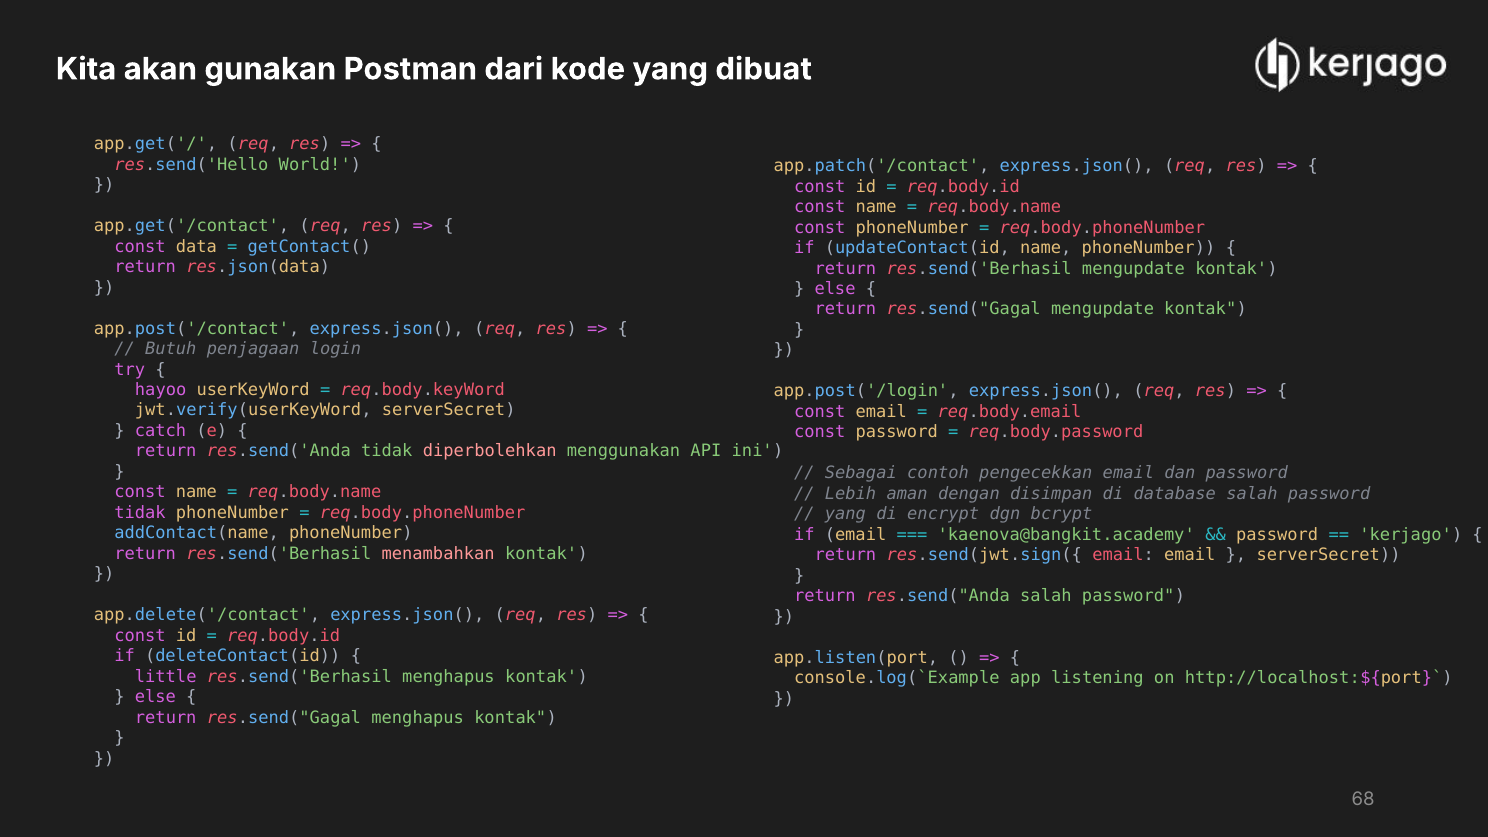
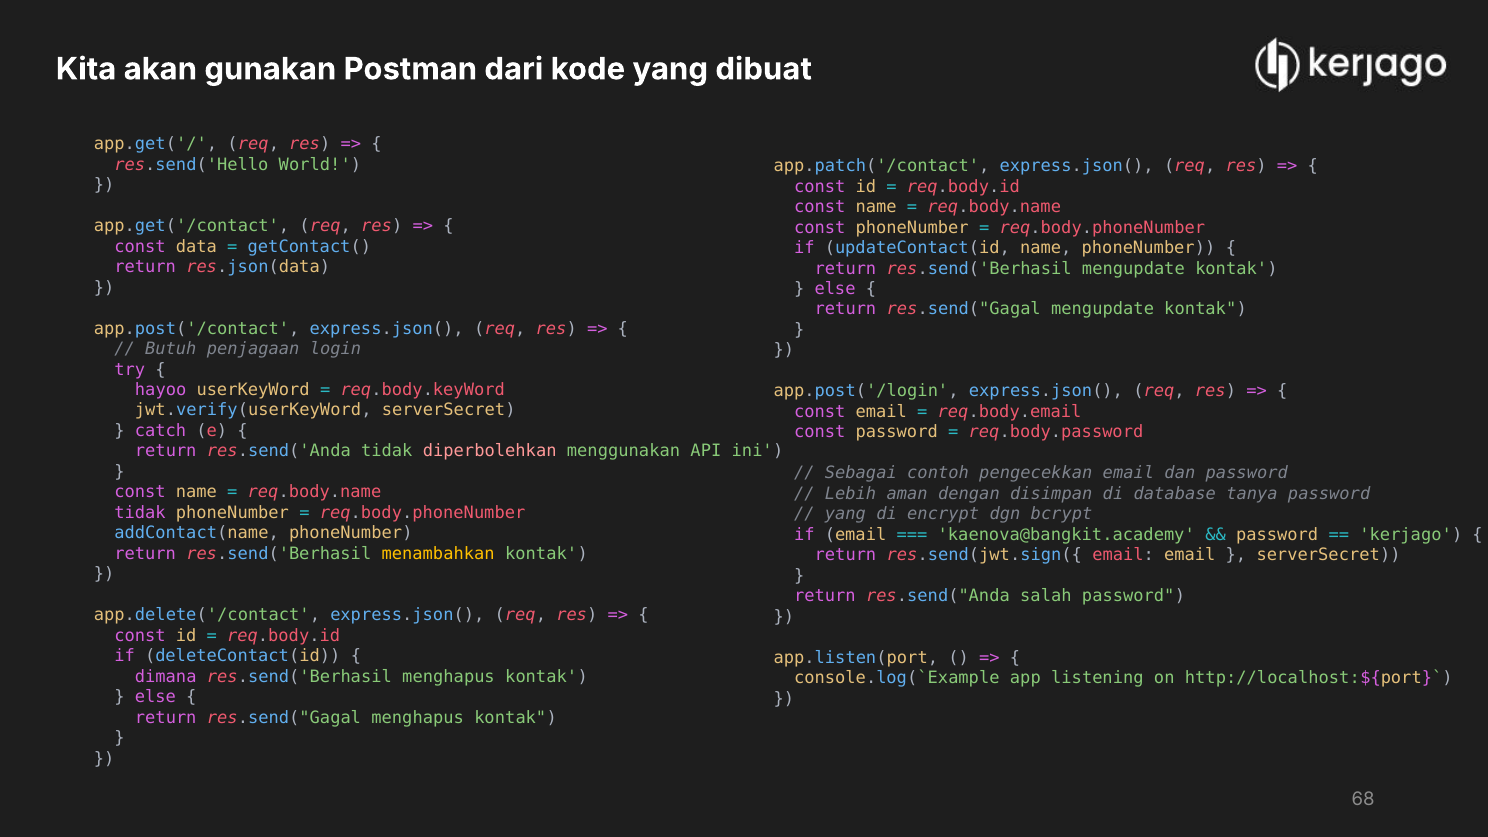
database salah: salah -> tanya
menambahkan colour: pink -> yellow
little: little -> dimana
